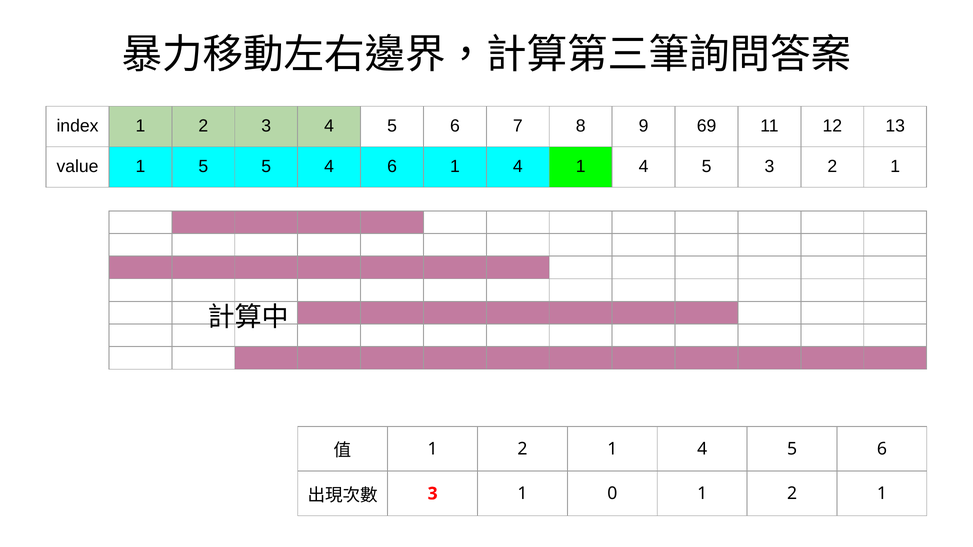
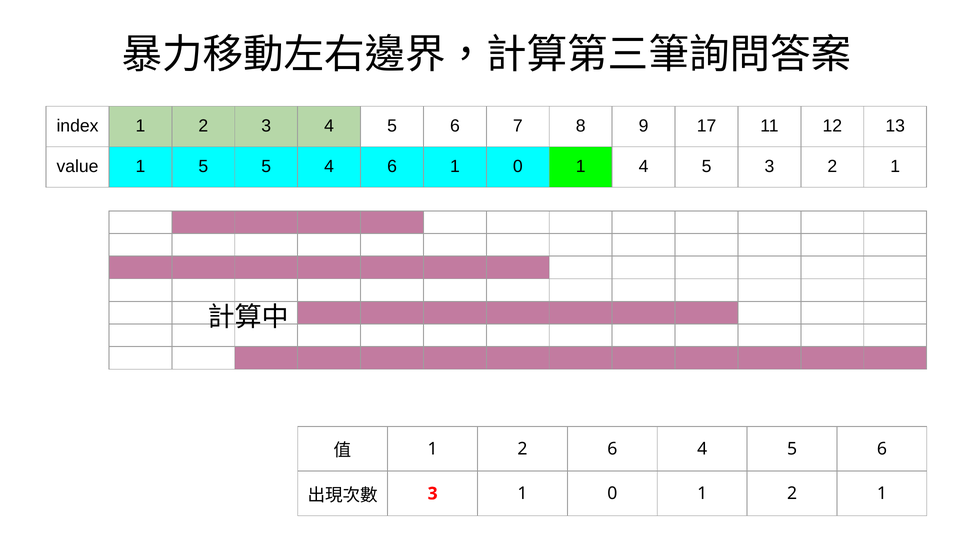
69: 69 -> 17
6 1 4: 4 -> 0
1 at (612, 449): 1 -> 6
